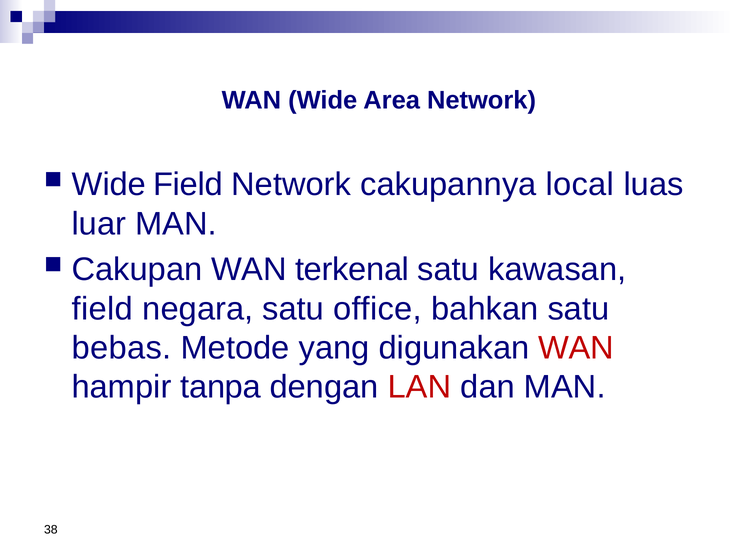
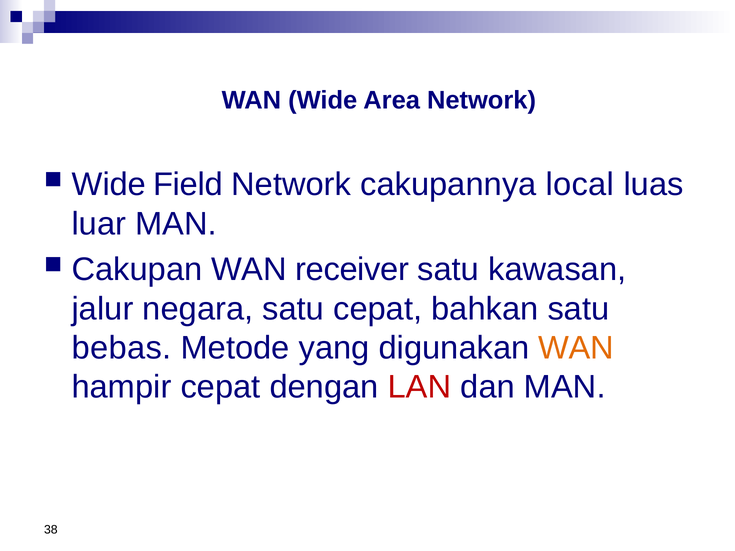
terkenal: terkenal -> receiver
field at (102, 309): field -> jalur
satu office: office -> cepat
WAN at (576, 348) colour: red -> orange
hampir tanpa: tanpa -> cepat
